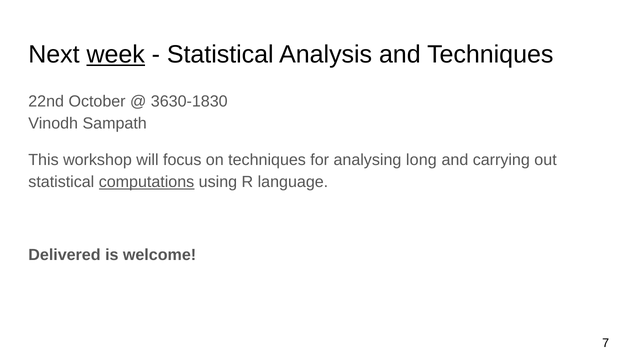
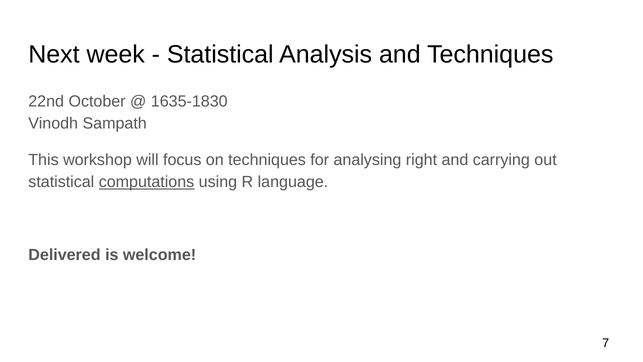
week underline: present -> none
3630-1830: 3630-1830 -> 1635-1830
long: long -> right
